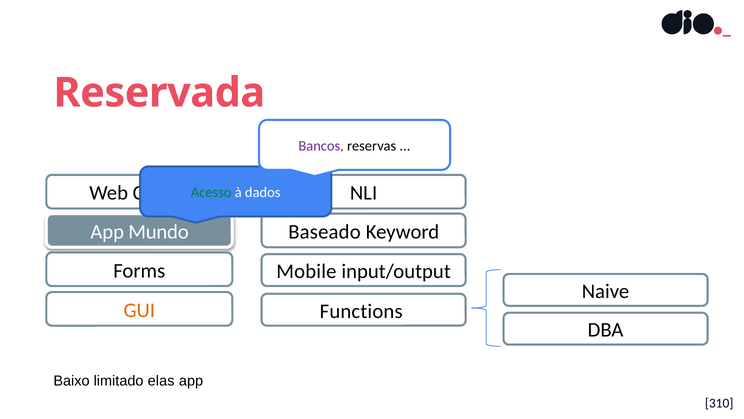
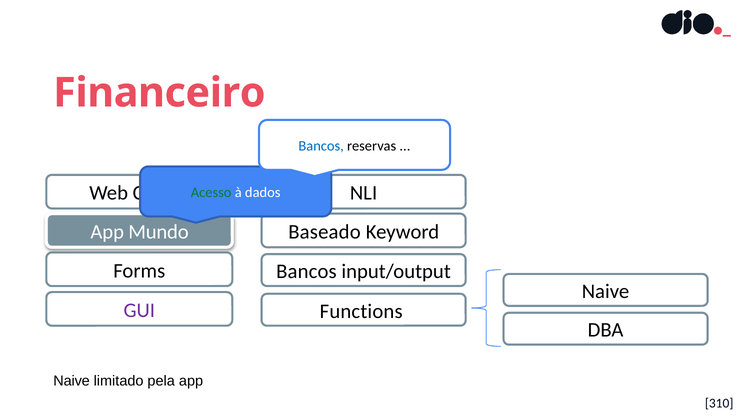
Reservada: Reservada -> Financeiro
Bancos at (321, 146) colour: purple -> blue
Mobile at (306, 271): Mobile -> Bancos
GUI colour: orange -> purple
Baixo at (71, 381): Baixo -> Naive
elas: elas -> pela
